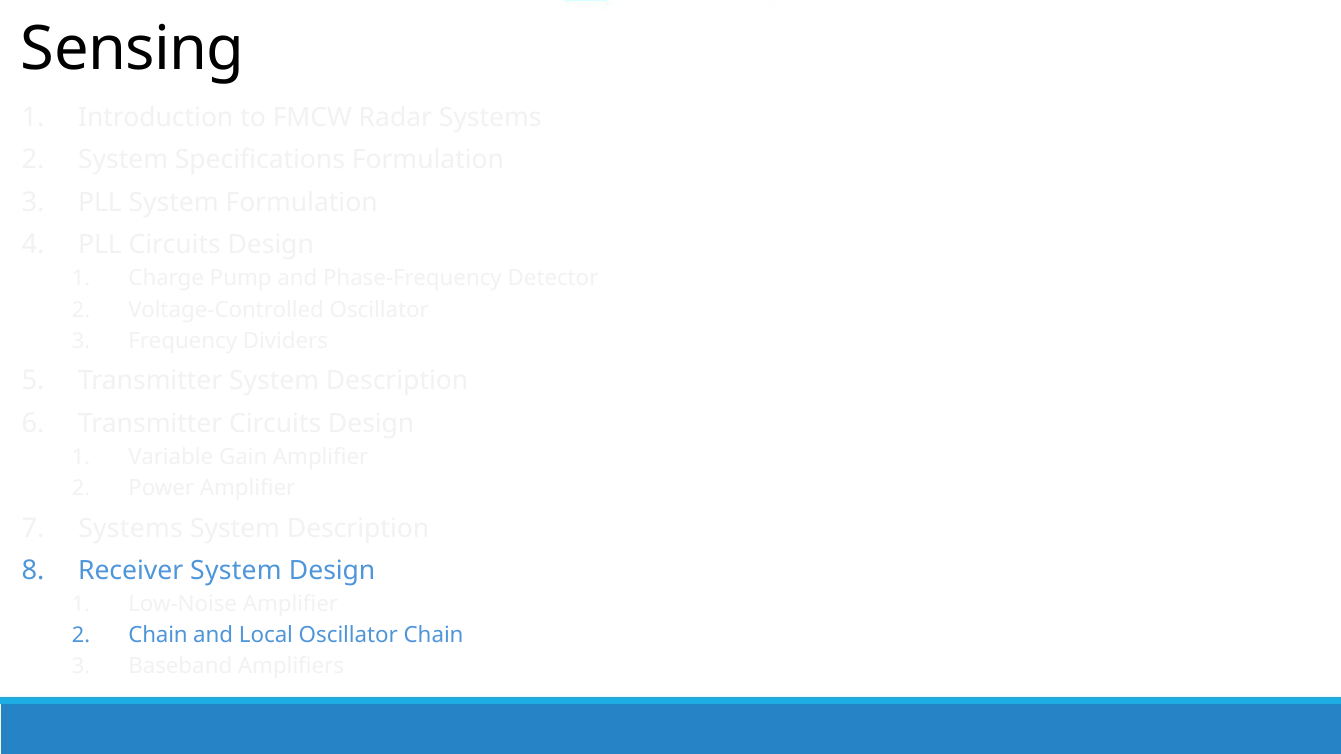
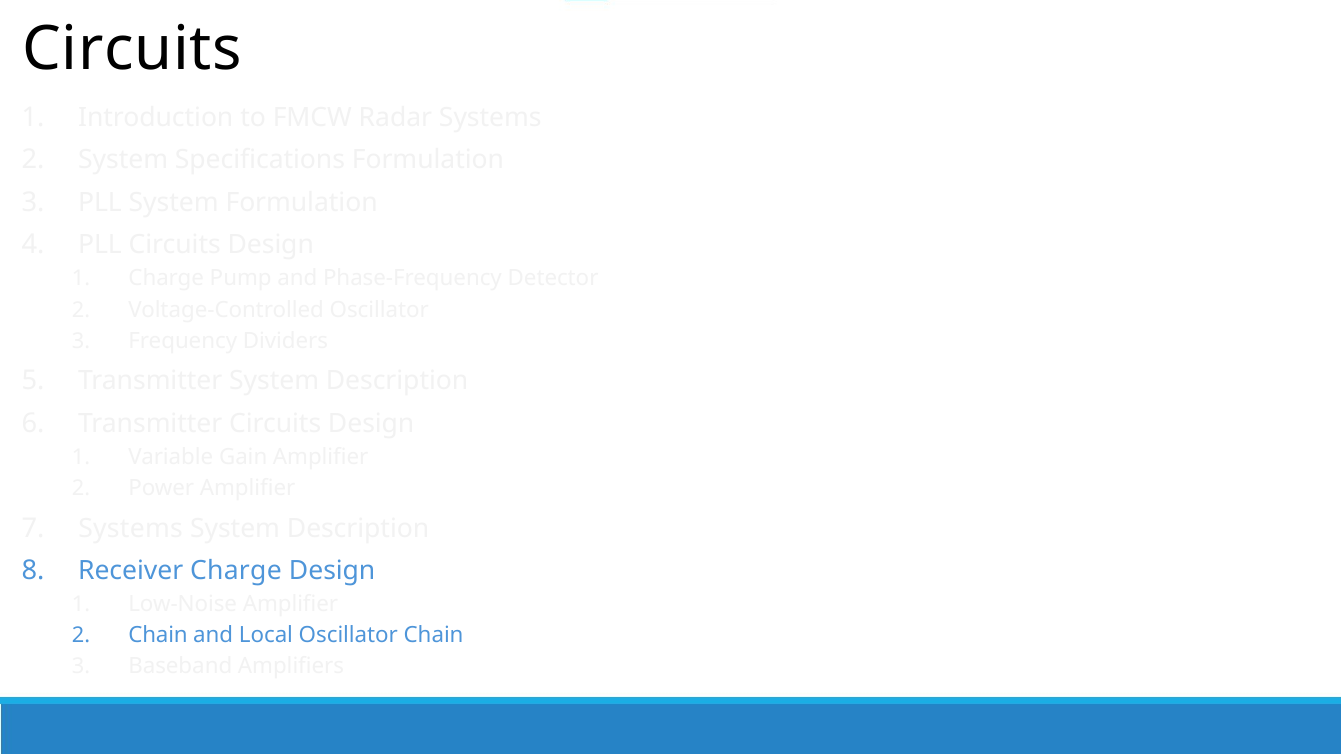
Sensing at (133, 50): Sensing -> Circuits
Receiver System: System -> Charge
